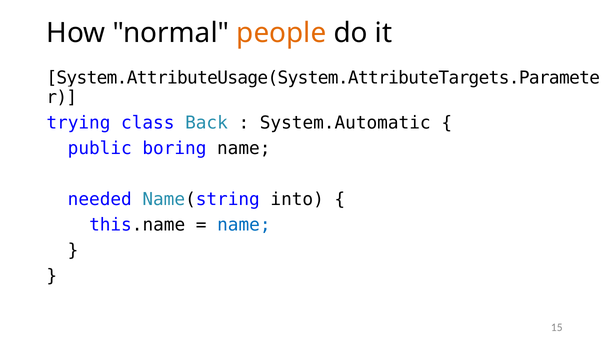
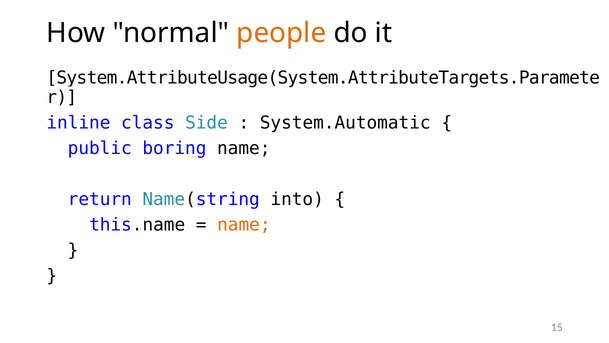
trying: trying -> inline
Back: Back -> Side
needed: needed -> return
name at (244, 225) colour: blue -> orange
